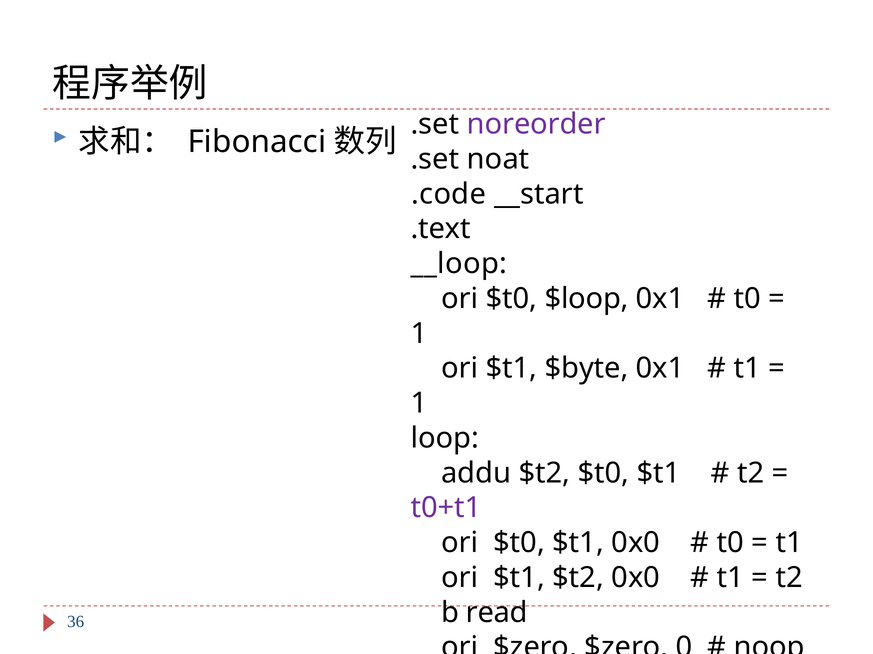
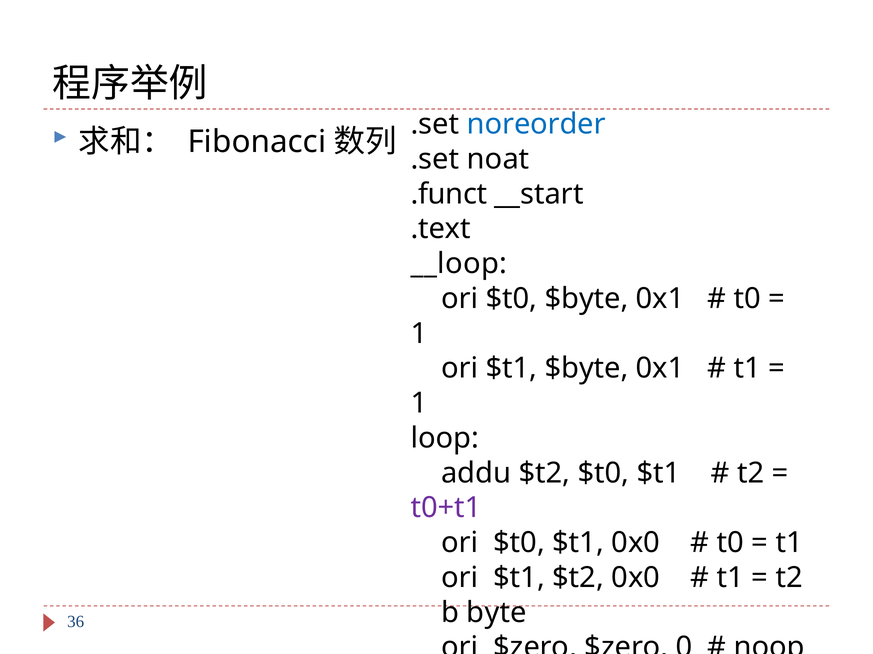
noreorder colour: purple -> blue
.code: .code -> .funct
$t0 $loop: $loop -> $byte
read: read -> byte
